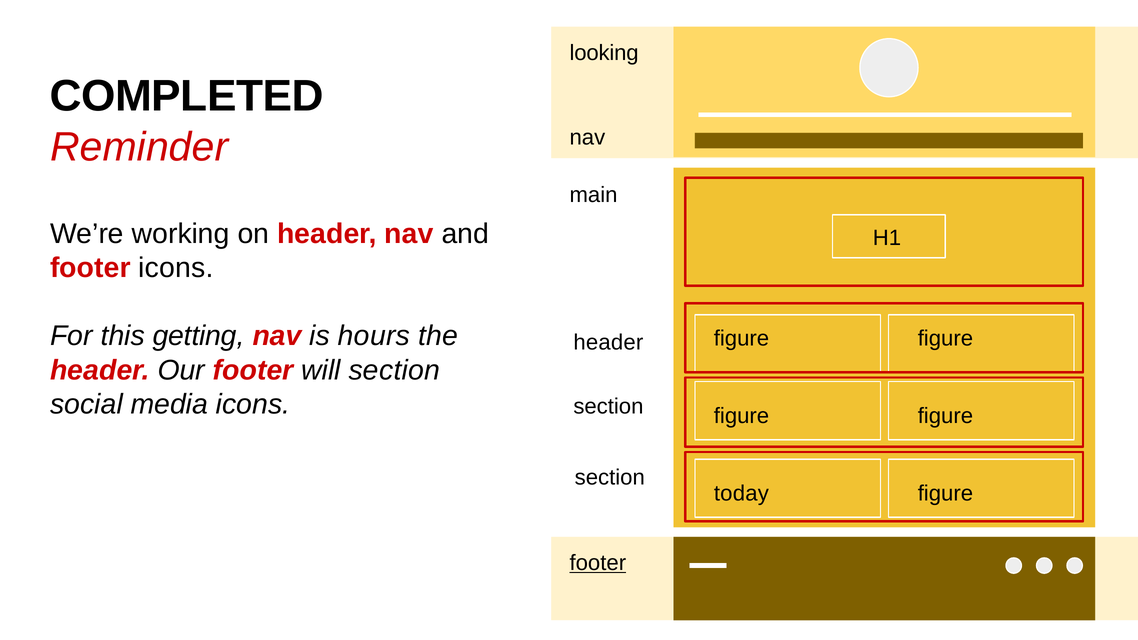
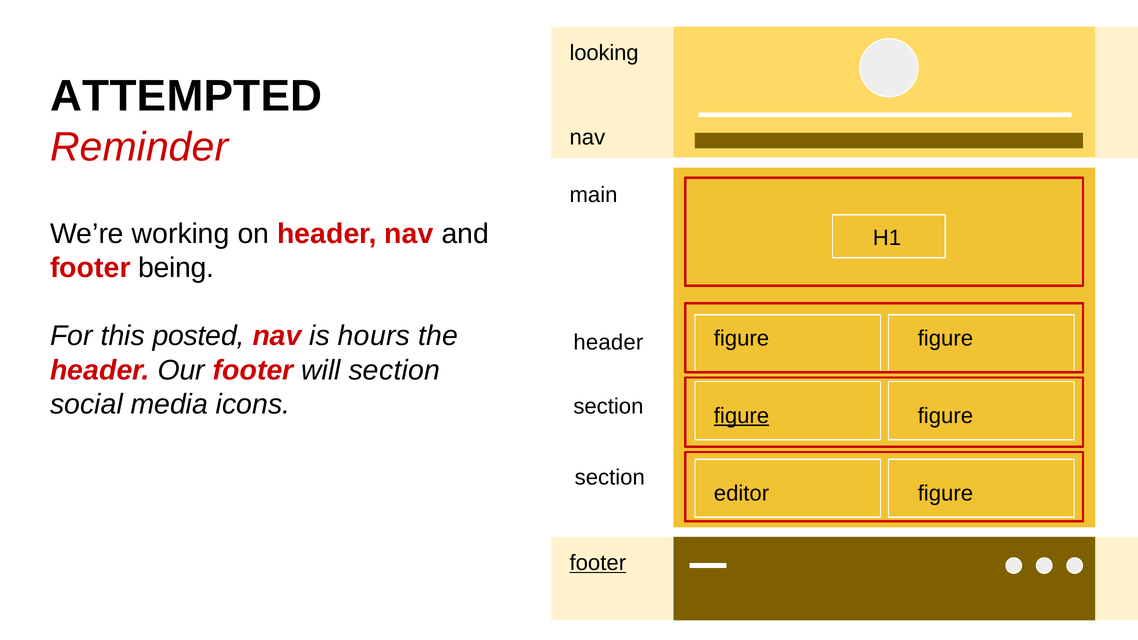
COMPLETED: COMPLETED -> ATTEMPTED
footer icons: icons -> being
getting: getting -> posted
figure at (741, 416) underline: none -> present
today: today -> editor
